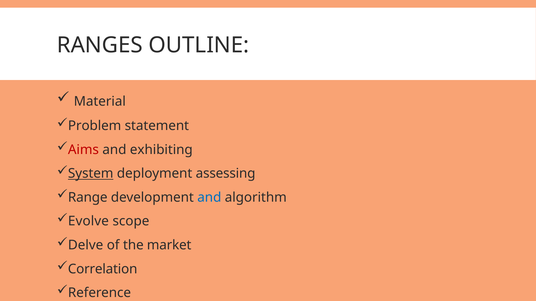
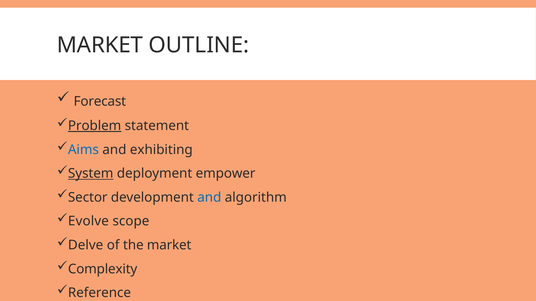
RANGES at (100, 45): RANGES -> MARKET
Material: Material -> Forecast
Problem underline: none -> present
Aims colour: red -> blue
assessing: assessing -> empower
Range: Range -> Sector
Correlation: Correlation -> Complexity
